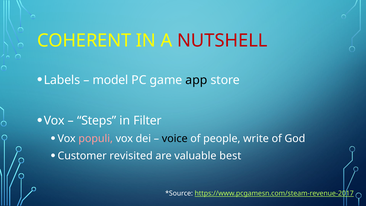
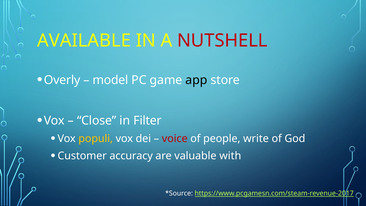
COHERENT: COHERENT -> AVAILABLE
Labels: Labels -> Overly
Steps: Steps -> Close
populi colour: pink -> yellow
voice colour: black -> red
revisited: revisited -> accuracy
best: best -> with
